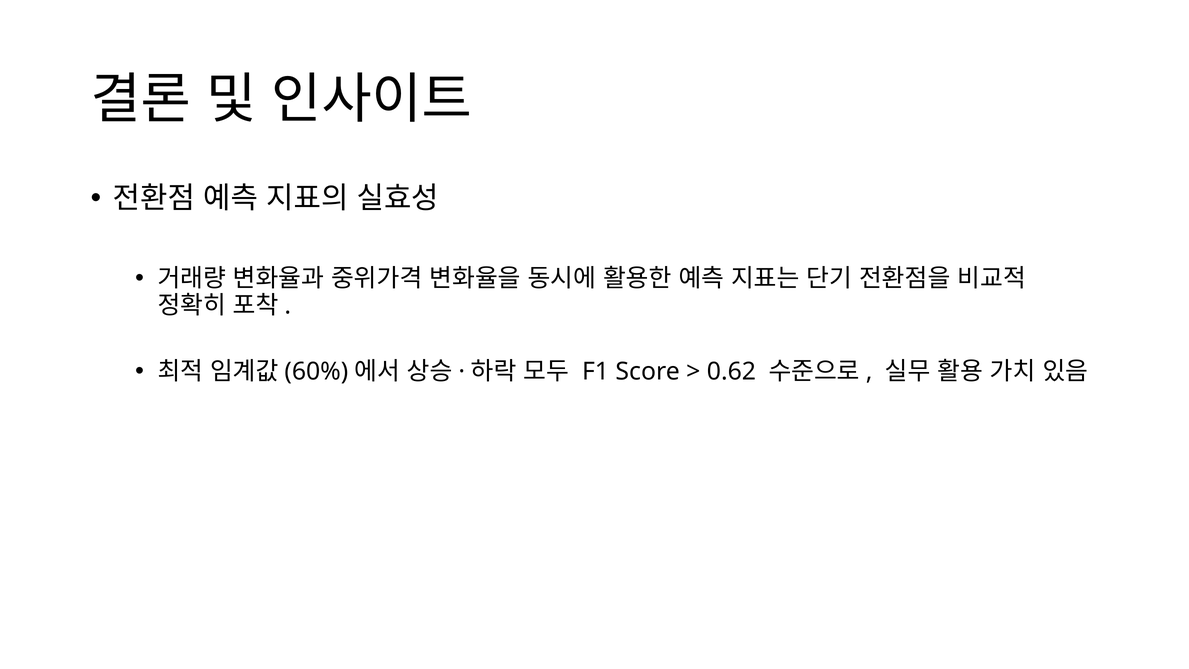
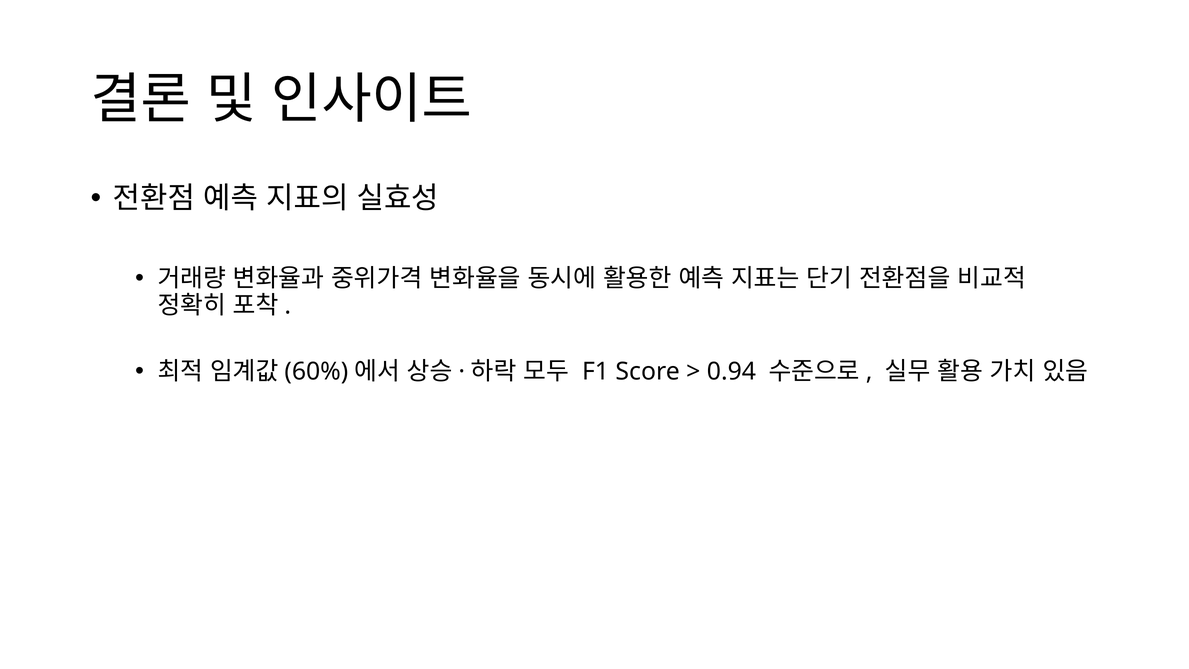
0.62: 0.62 -> 0.94
